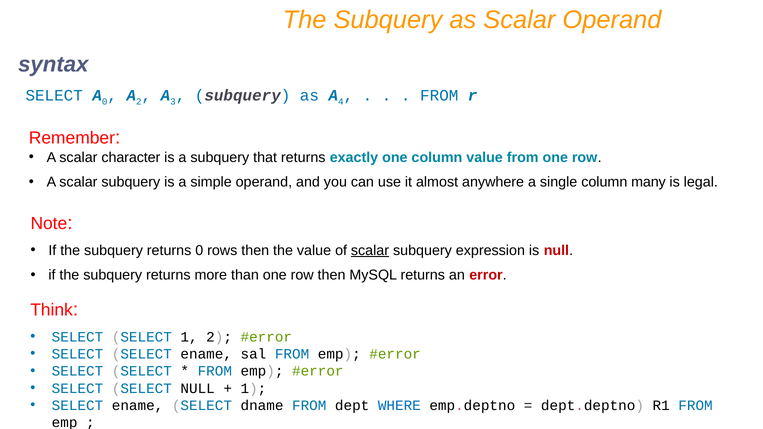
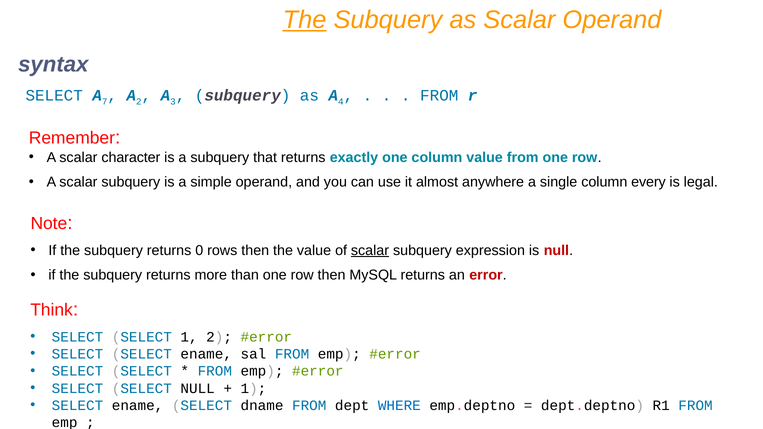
The at (305, 20) underline: none -> present
A 0: 0 -> 7
many: many -> every
